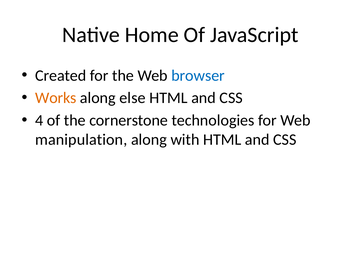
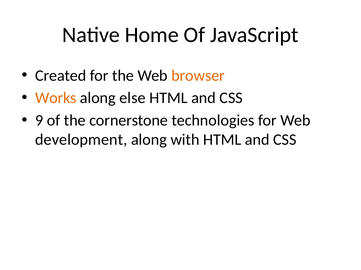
browser colour: blue -> orange
4: 4 -> 9
manipulation: manipulation -> development
